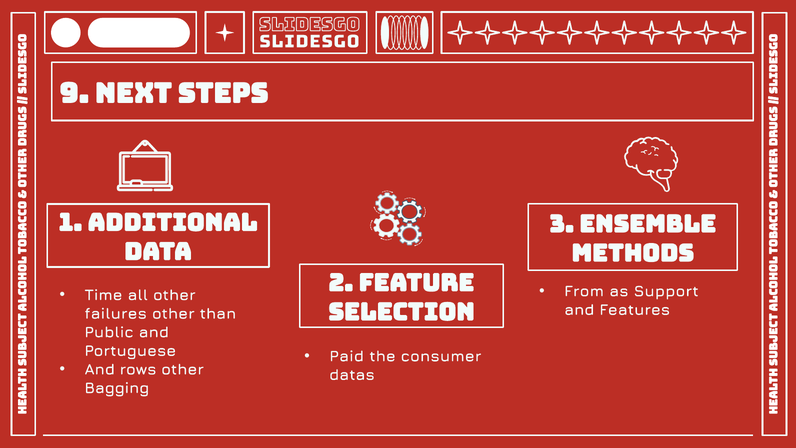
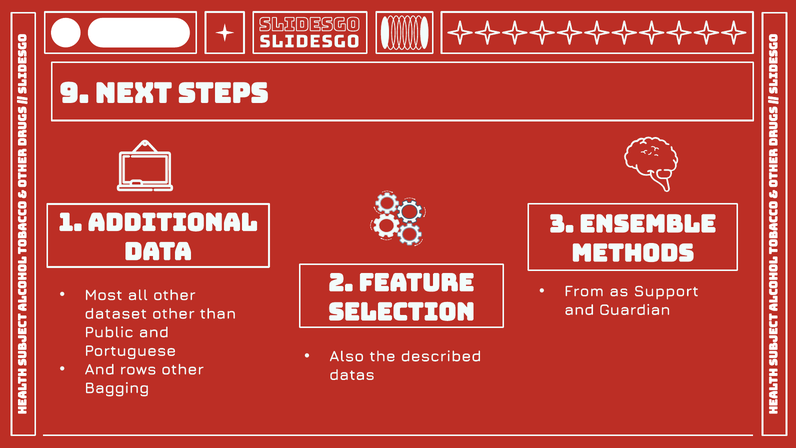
Time: Time -> Most
Features: Features -> Guardian
failures: failures -> dataset
Paid: Paid -> Also
consumer: consumer -> described
